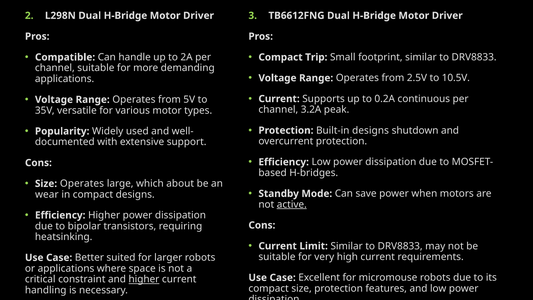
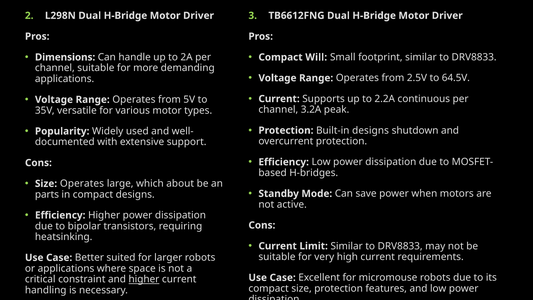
Compatible: Compatible -> Dimensions
Trip: Trip -> Will
10.5V: 10.5V -> 64.5V
0.2A: 0.2A -> 2.2A
wear: wear -> parts
active underline: present -> none
